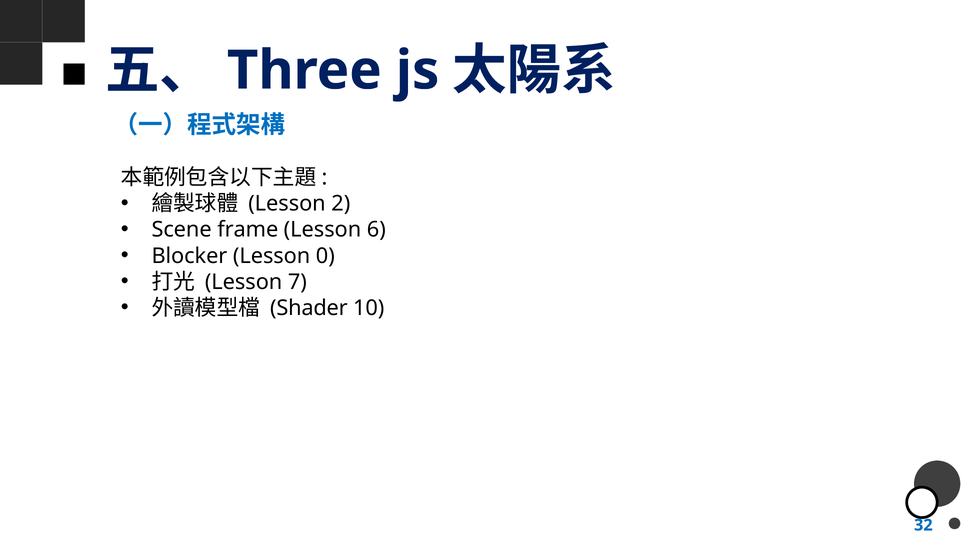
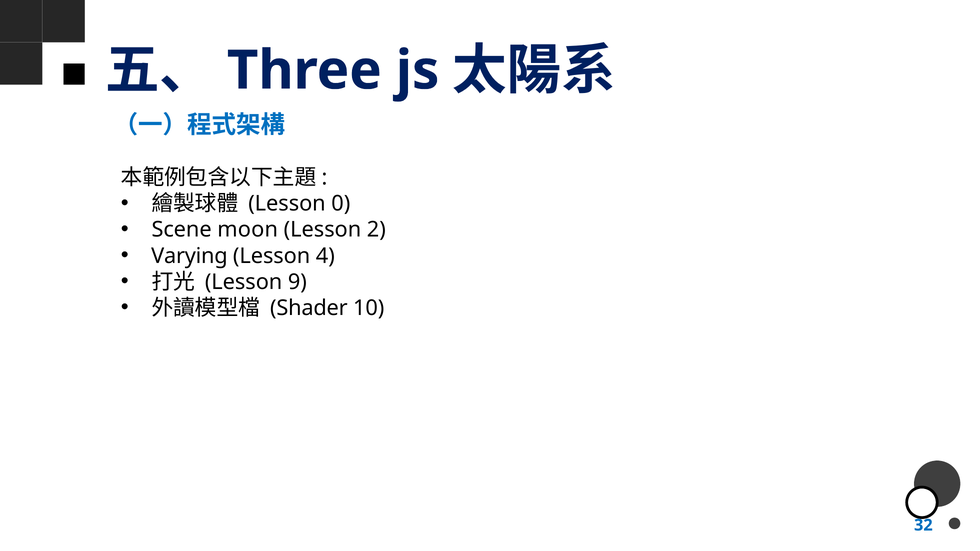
2: 2 -> 0
frame: frame -> moon
6: 6 -> 2
Blocker: Blocker -> Varying
0: 0 -> 4
7: 7 -> 9
